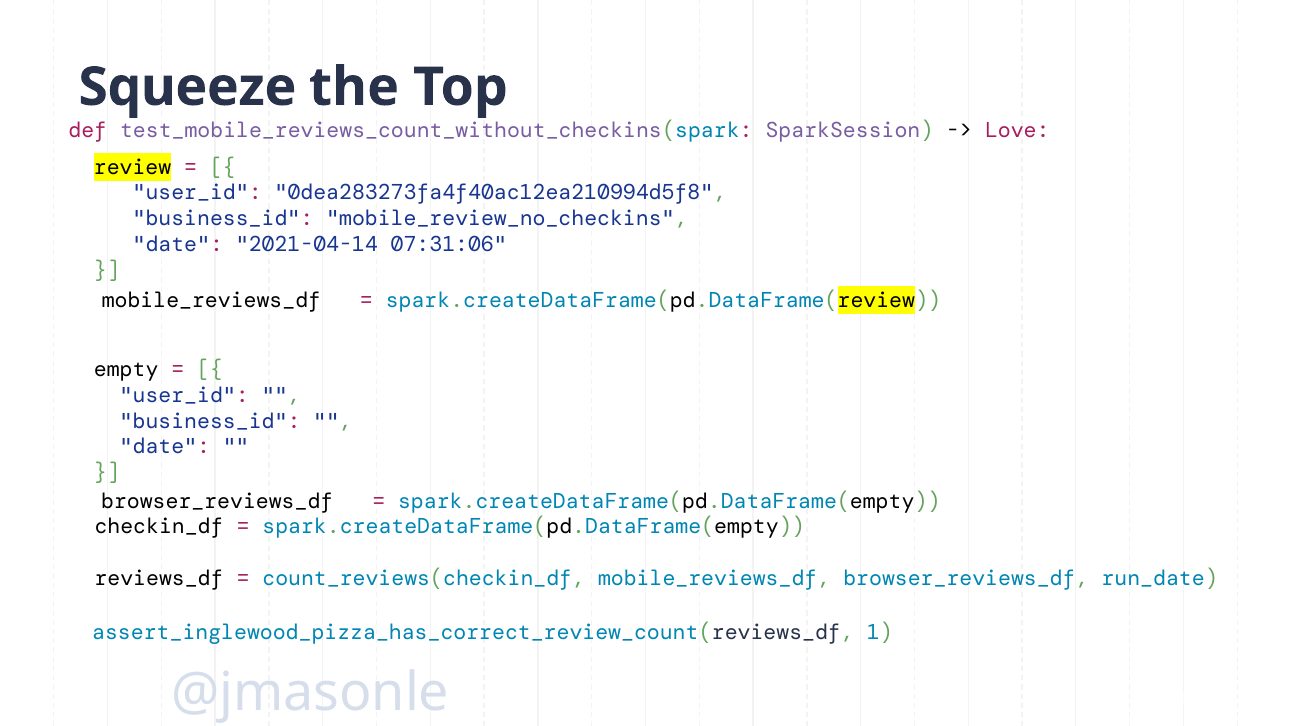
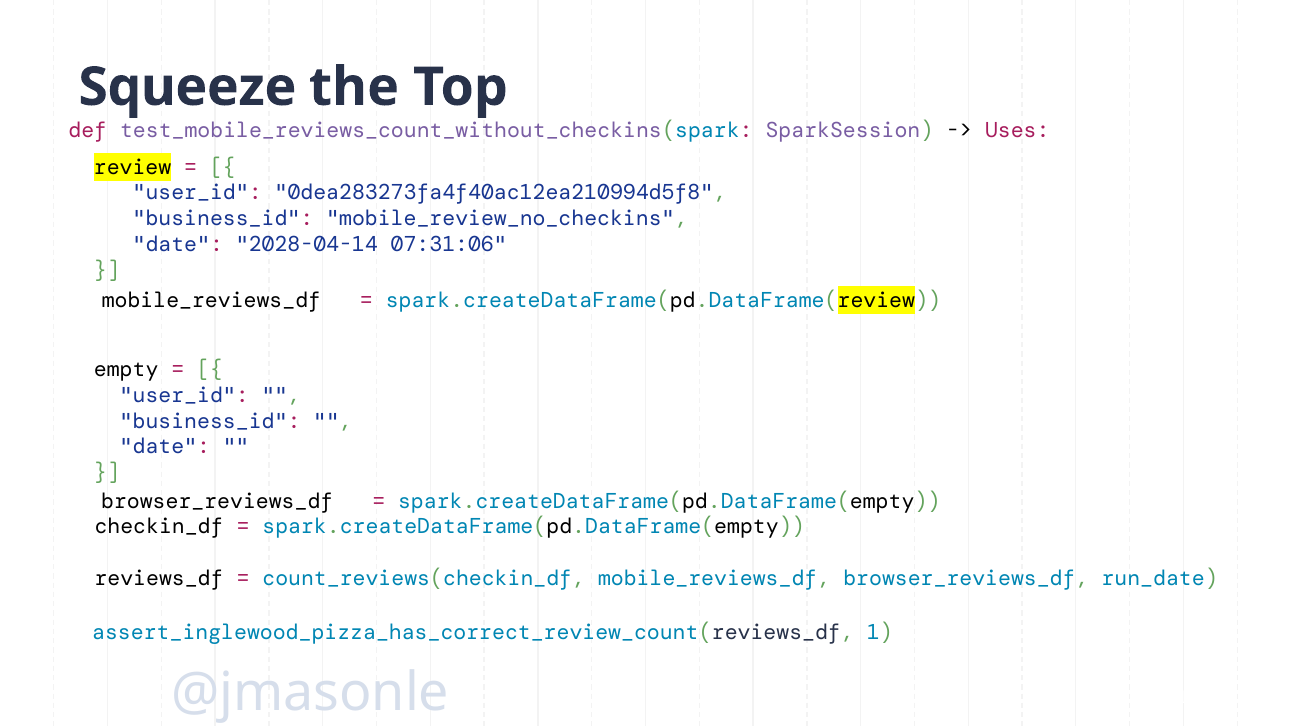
Love: Love -> Uses
2021-04-14: 2021-04-14 -> 2028-04-14
